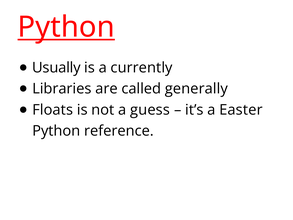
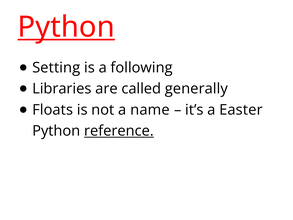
Usually: Usually -> Setting
currently: currently -> following
guess: guess -> name
reference underline: none -> present
